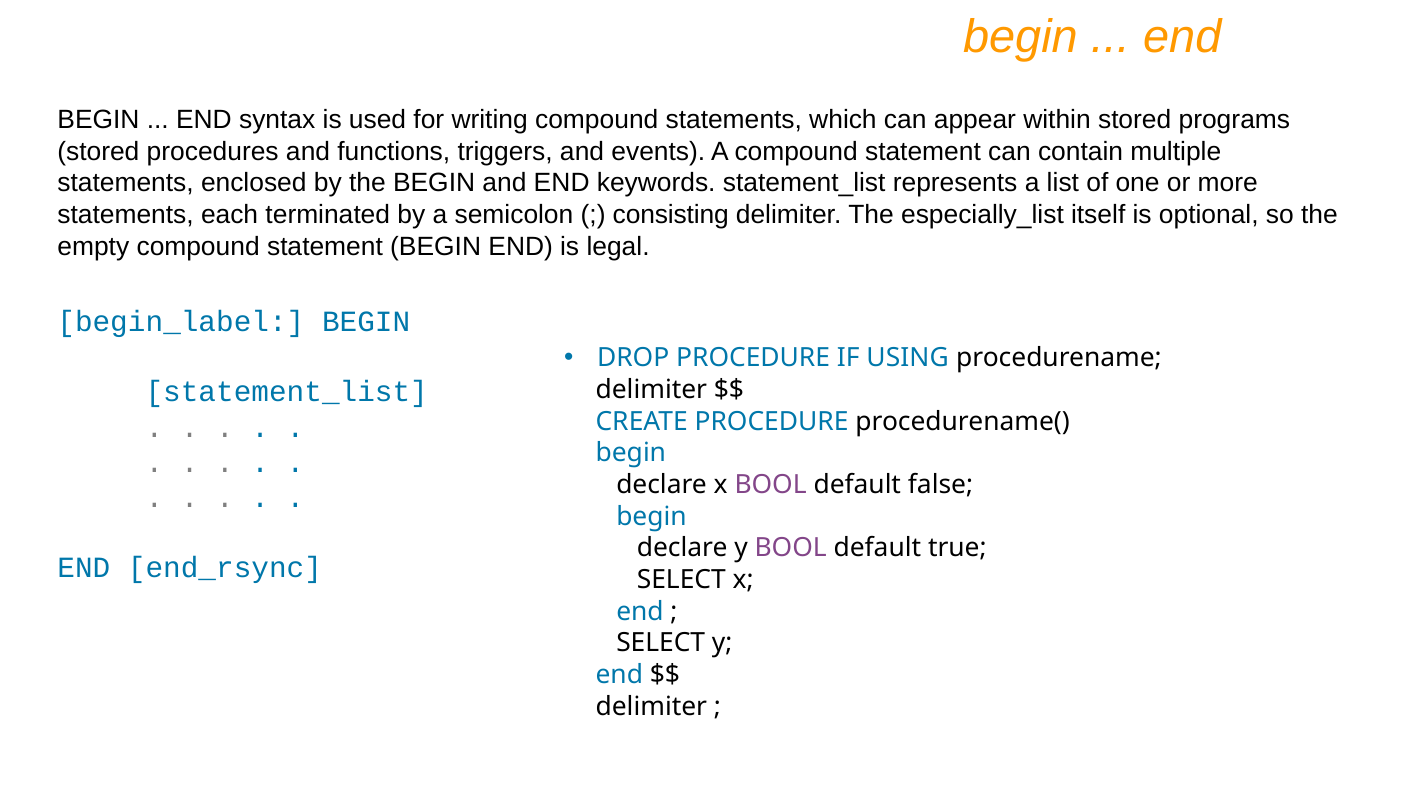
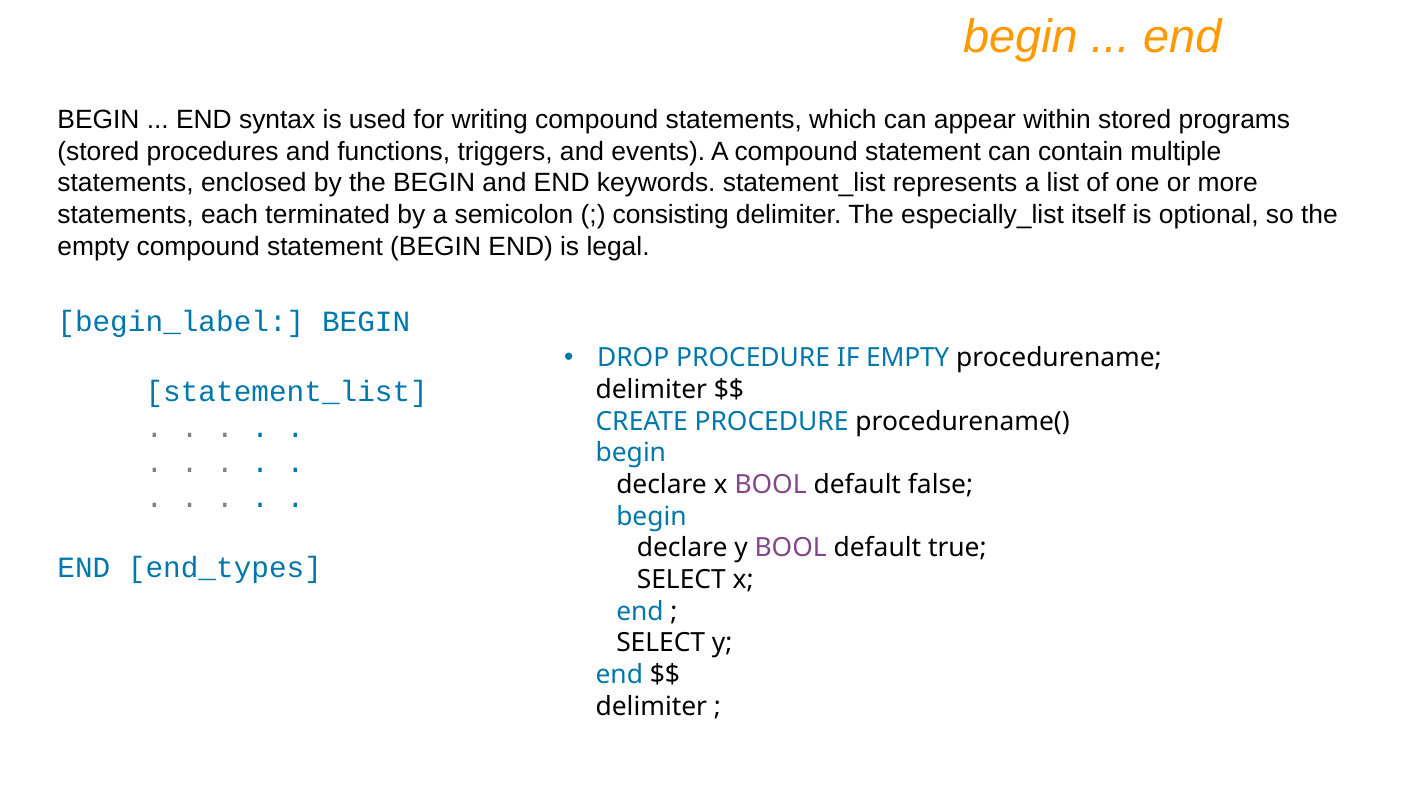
IF USING: USING -> EMPTY
end_rsync: end_rsync -> end_types
